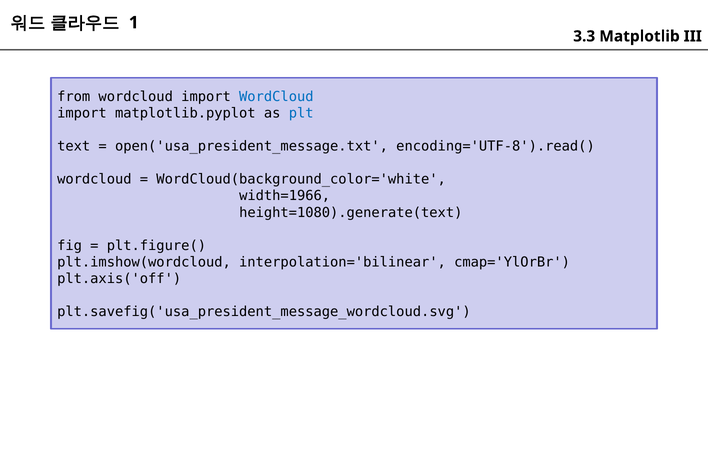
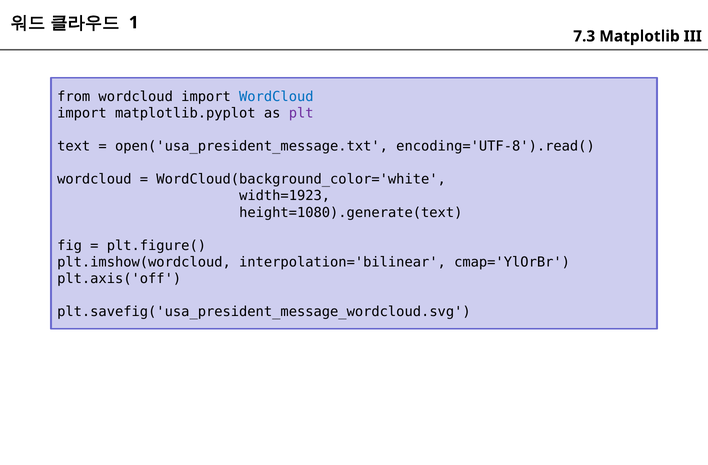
3.3: 3.3 -> 7.3
plt colour: blue -> purple
width=1966: width=1966 -> width=1923
